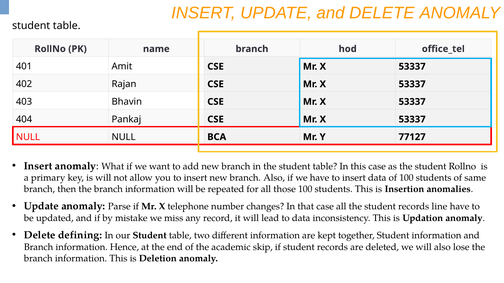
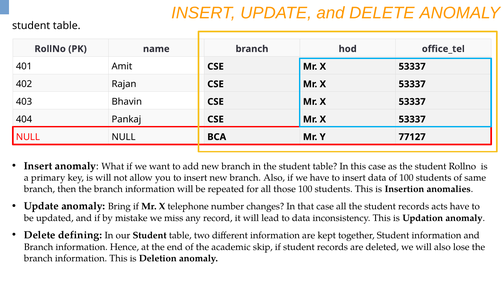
Parse: Parse -> Bring
line: line -> acts
